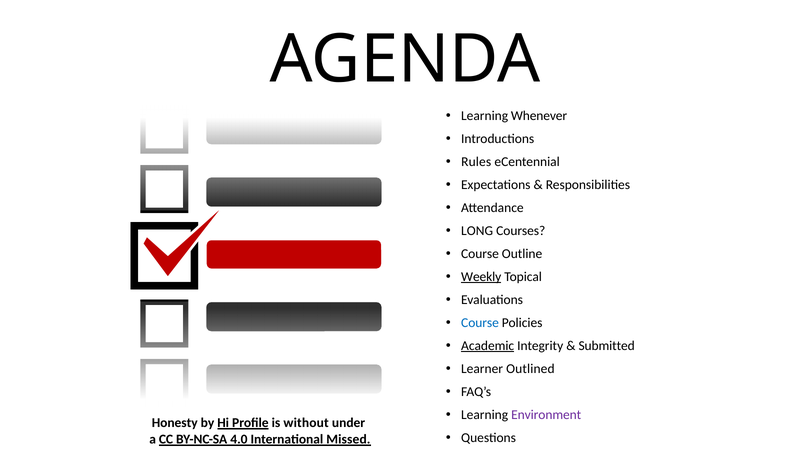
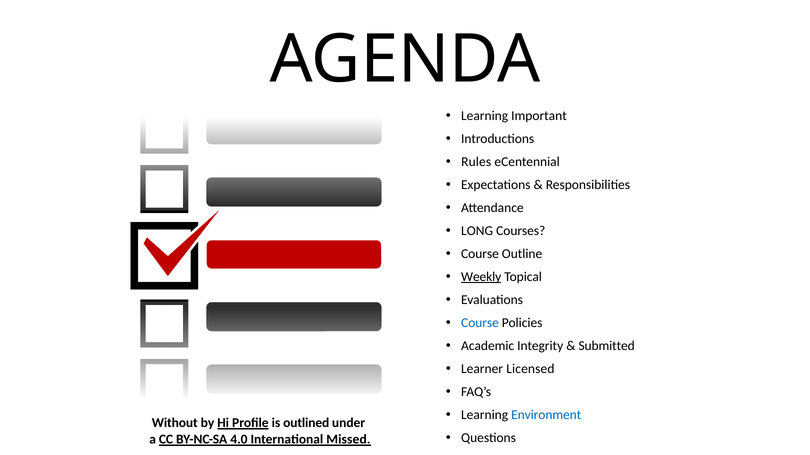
Whenever: Whenever -> Important
Academic underline: present -> none
Outlined: Outlined -> Licensed
Environment colour: purple -> blue
Honesty: Honesty -> Without
without: without -> outlined
